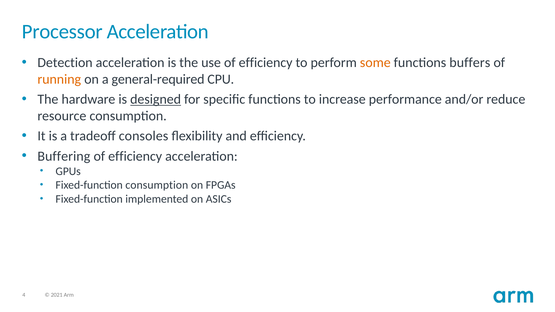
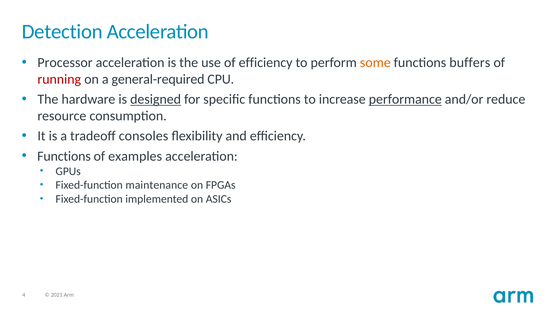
Processor: Processor -> Detection
Detection: Detection -> Processor
running colour: orange -> red
performance underline: none -> present
Buffering at (64, 156): Buffering -> Functions
efficiency at (135, 156): efficiency -> examples
Fixed-function consumption: consumption -> maintenance
